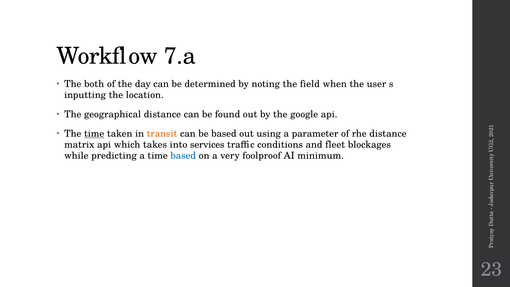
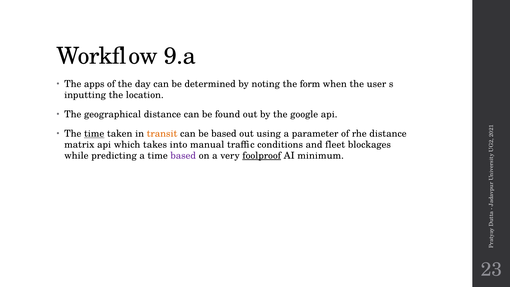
7.a: 7.a -> 9.a
both: both -> apps
field: field -> form
services: services -> manual
based at (183, 156) colour: blue -> purple
foolproof underline: none -> present
